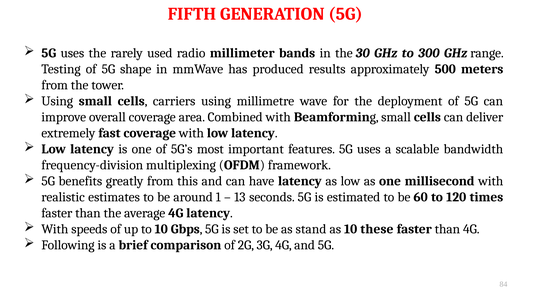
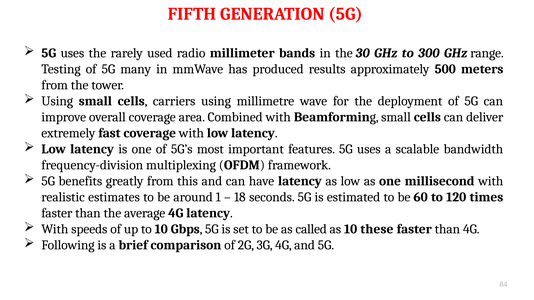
shape: shape -> many
13: 13 -> 18
stand: stand -> called
